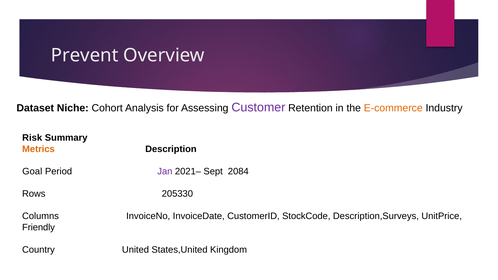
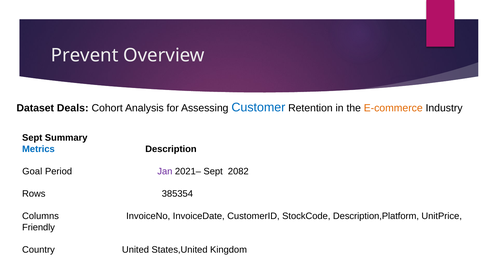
Niche: Niche -> Deals
Customer colour: purple -> blue
Risk at (32, 138): Risk -> Sept
Metrics colour: orange -> blue
2084: 2084 -> 2082
205330: 205330 -> 385354
Description,Surveys: Description,Surveys -> Description,Platform
